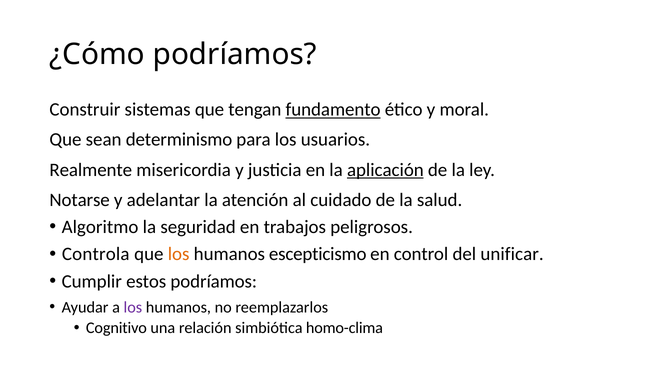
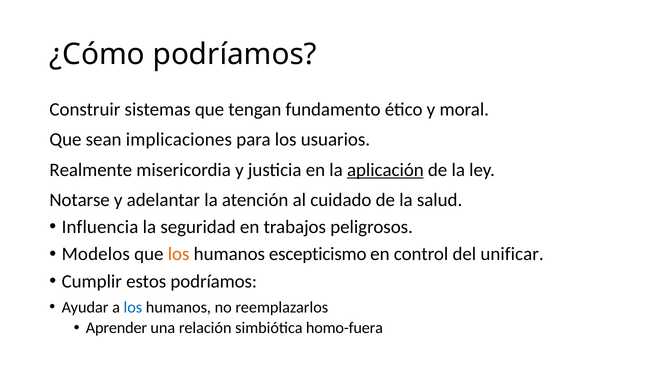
fundamento underline: present -> none
determinismo: determinismo -> implicaciones
Algoritmo: Algoritmo -> Influencia
Controla: Controla -> Modelos
los at (133, 307) colour: purple -> blue
Cognitivo: Cognitivo -> Aprender
homo-clima: homo-clima -> homo-fuera
